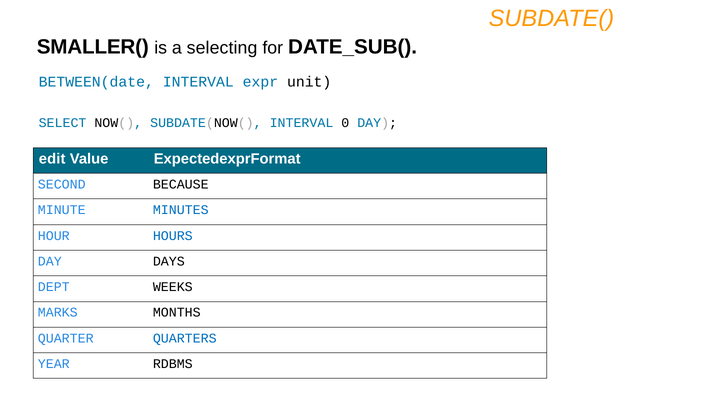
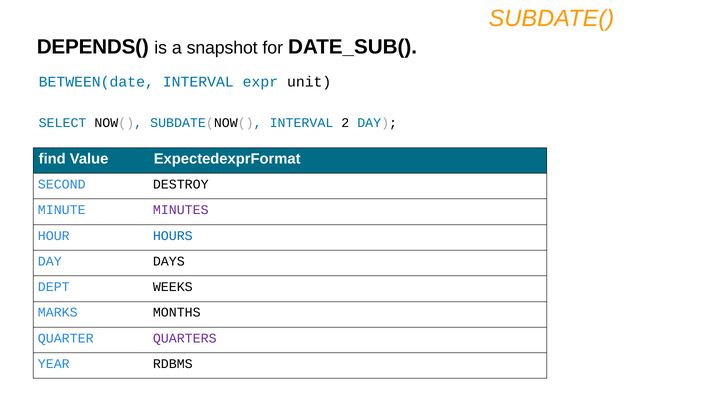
SMALLER(: SMALLER( -> DEPENDS(
selecting: selecting -> snapshot
0: 0 -> 2
edit: edit -> find
BECAUSE: BECAUSE -> DESTROY
MINUTES colour: blue -> purple
QUARTERS colour: blue -> purple
